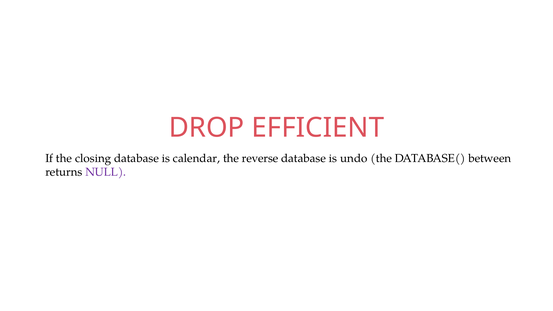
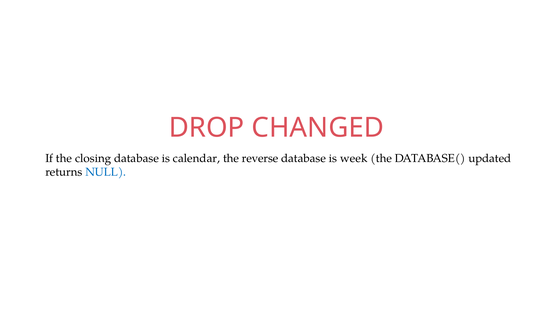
EFFICIENT: EFFICIENT -> CHANGED
undo: undo -> week
between: between -> updated
NULL colour: purple -> blue
